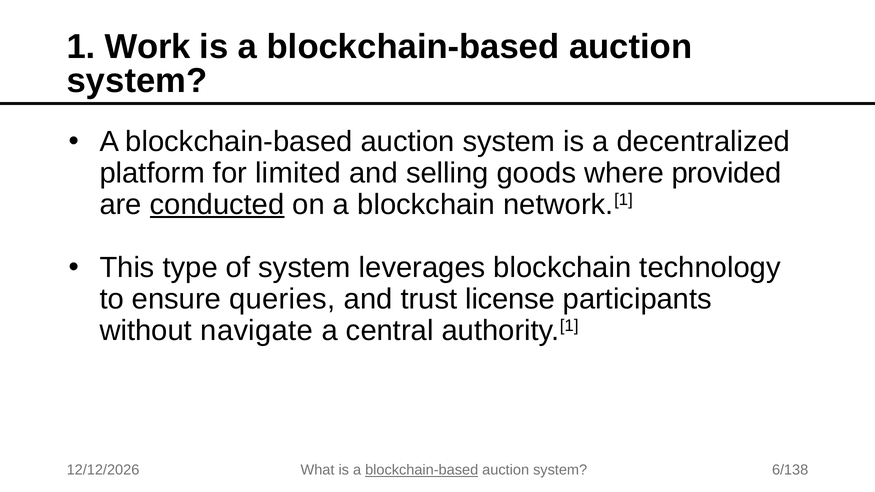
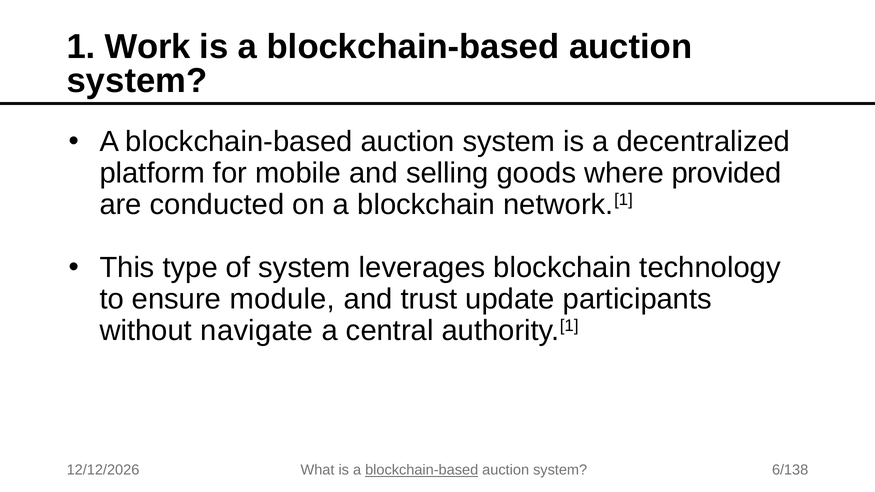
limited: limited -> mobile
conducted underline: present -> none
queries: queries -> module
license: license -> update
